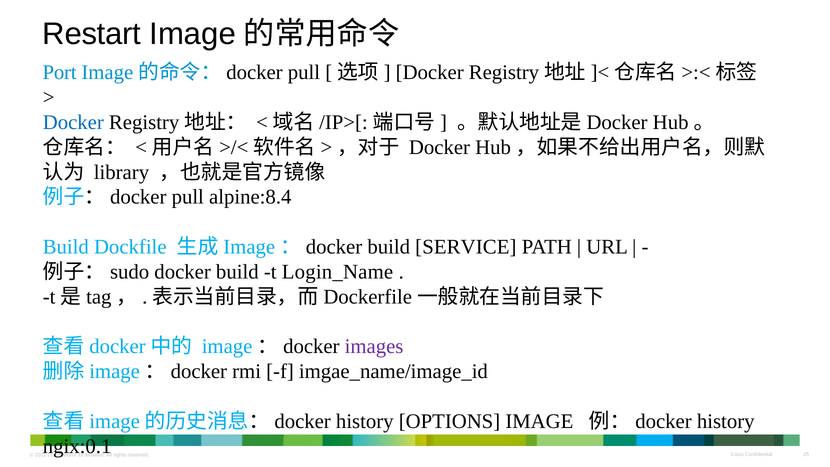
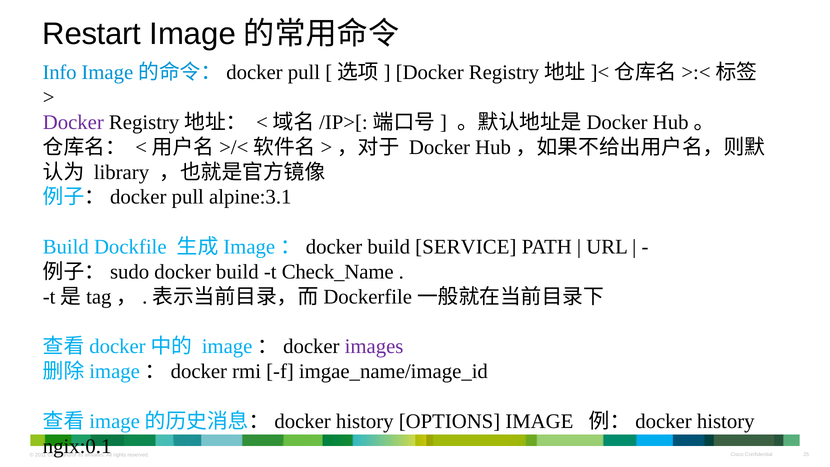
Port: Port -> Info
Docker at (73, 122) colour: blue -> purple
alpine:8.4: alpine:8.4 -> alpine:3.1
Login_Name: Login_Name -> Check_Name
